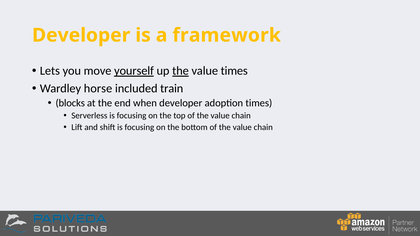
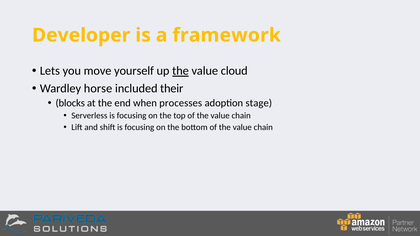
yourself underline: present -> none
value times: times -> cloud
train: train -> their
when developer: developer -> processes
adoption times: times -> stage
